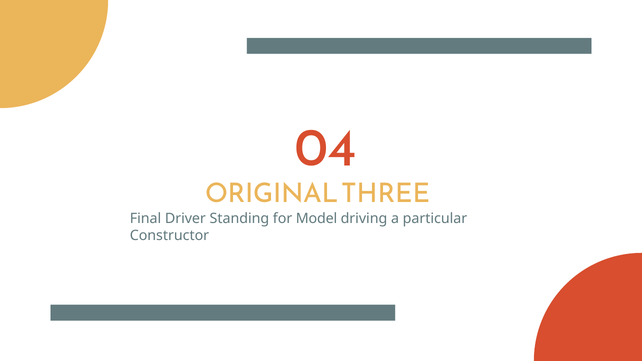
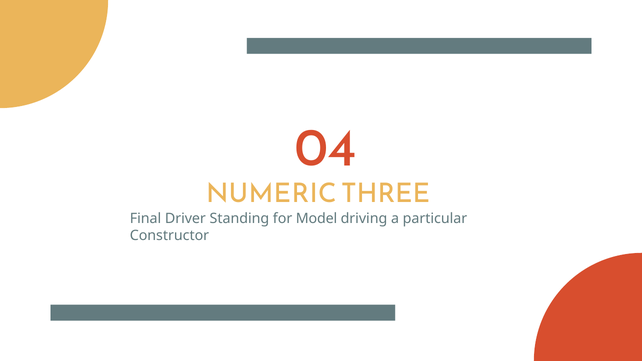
ORIGINAL: ORIGINAL -> NUMERIC
